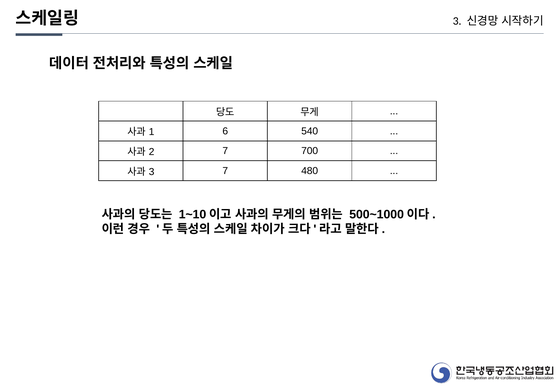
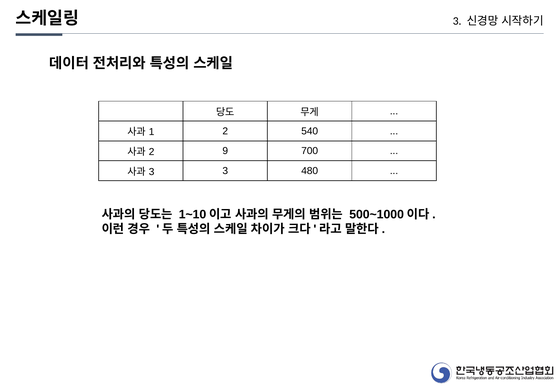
6 at (225, 131): 6 -> 2
2 7: 7 -> 9
3 7: 7 -> 3
